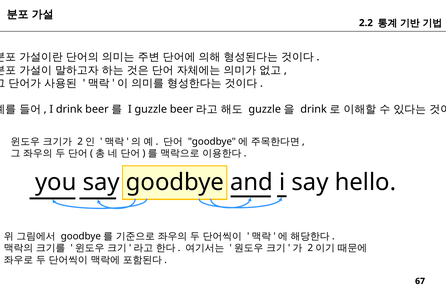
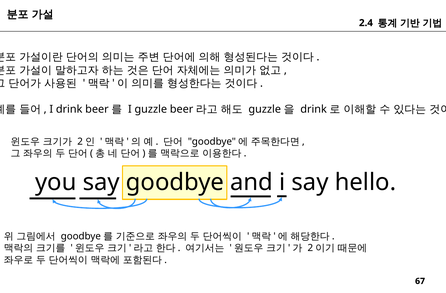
2.2: 2.2 -> 2.4
